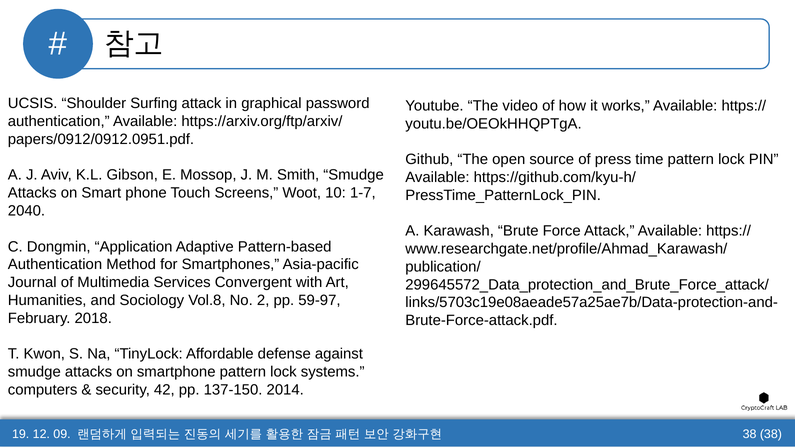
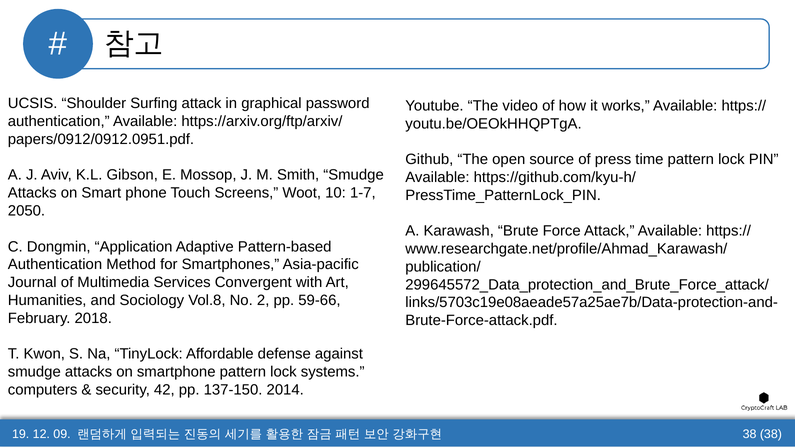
2040: 2040 -> 2050
59-97: 59-97 -> 59-66
